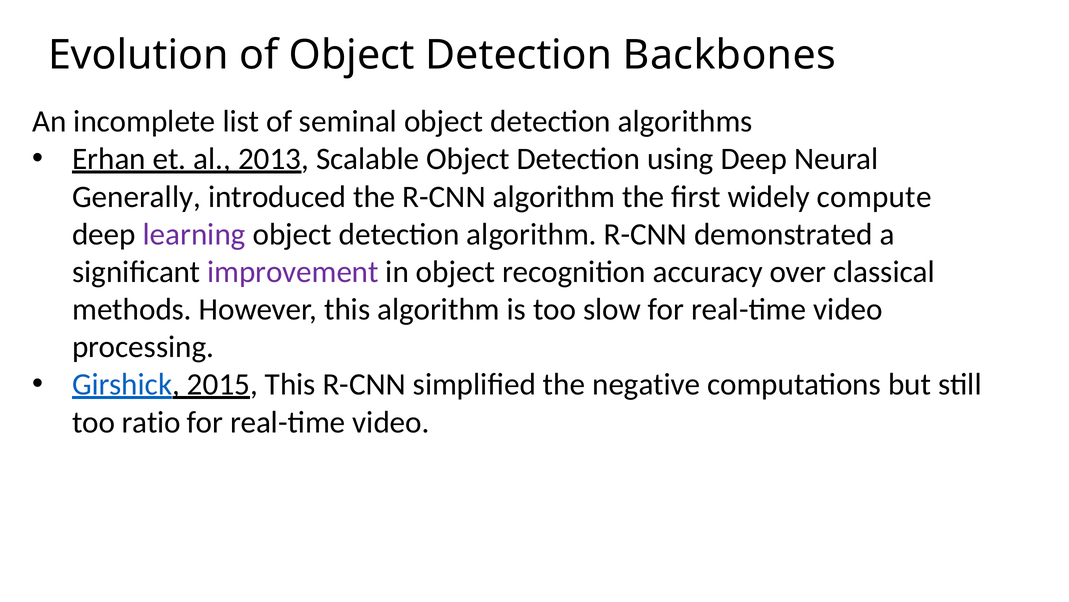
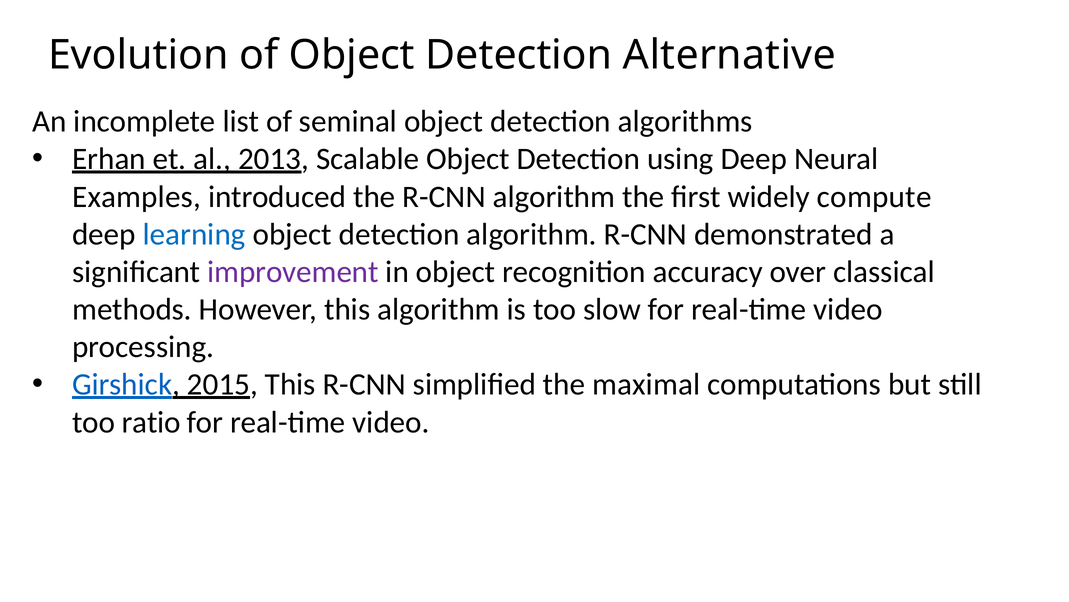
Backbones: Backbones -> Alternative
Generally: Generally -> Examples
learning colour: purple -> blue
negative: negative -> maximal
